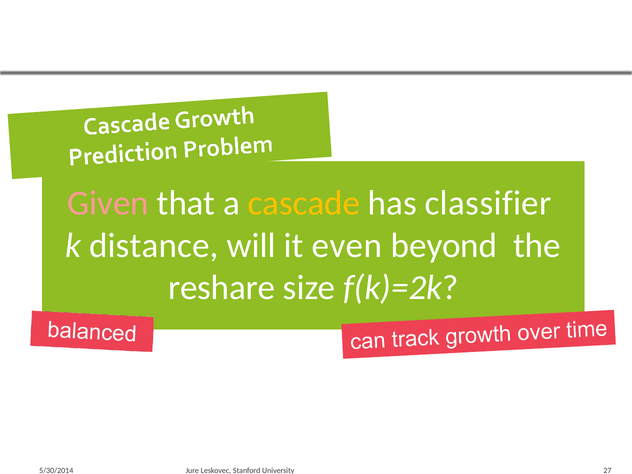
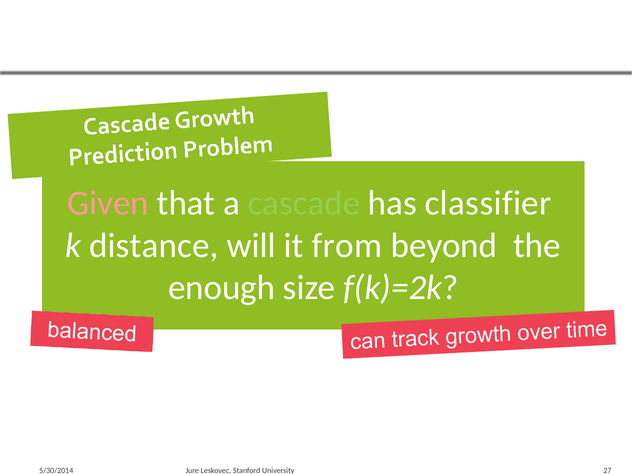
cascade colour: yellow -> light green
even: even -> from
reshare: reshare -> enough
